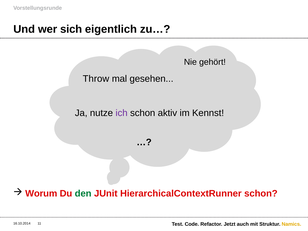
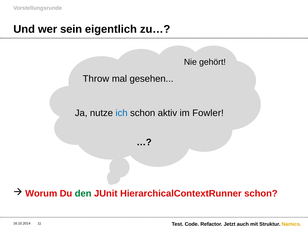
sich: sich -> sein
ich colour: purple -> blue
Kennst: Kennst -> Fowler
